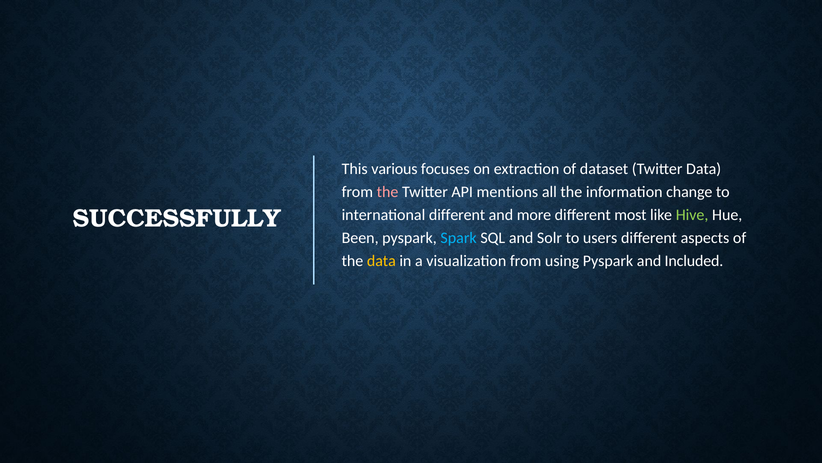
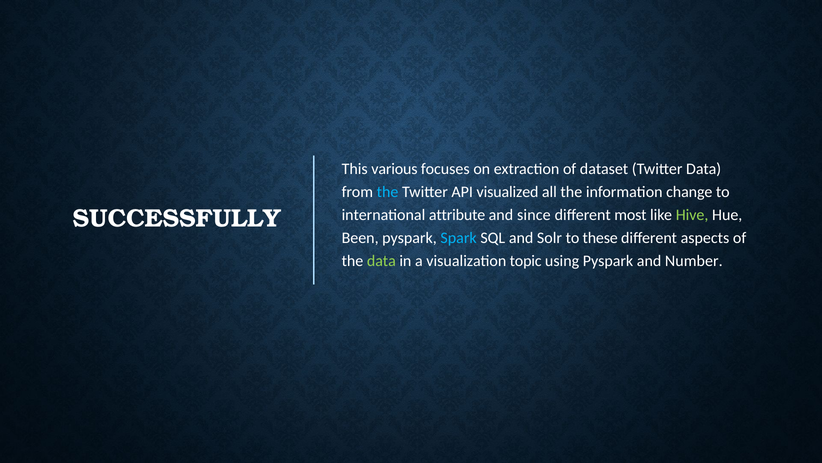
the at (388, 192) colour: pink -> light blue
mentions: mentions -> visualized
international different: different -> attribute
more: more -> since
users: users -> these
data at (381, 261) colour: yellow -> light green
visualization from: from -> topic
Included: Included -> Number
